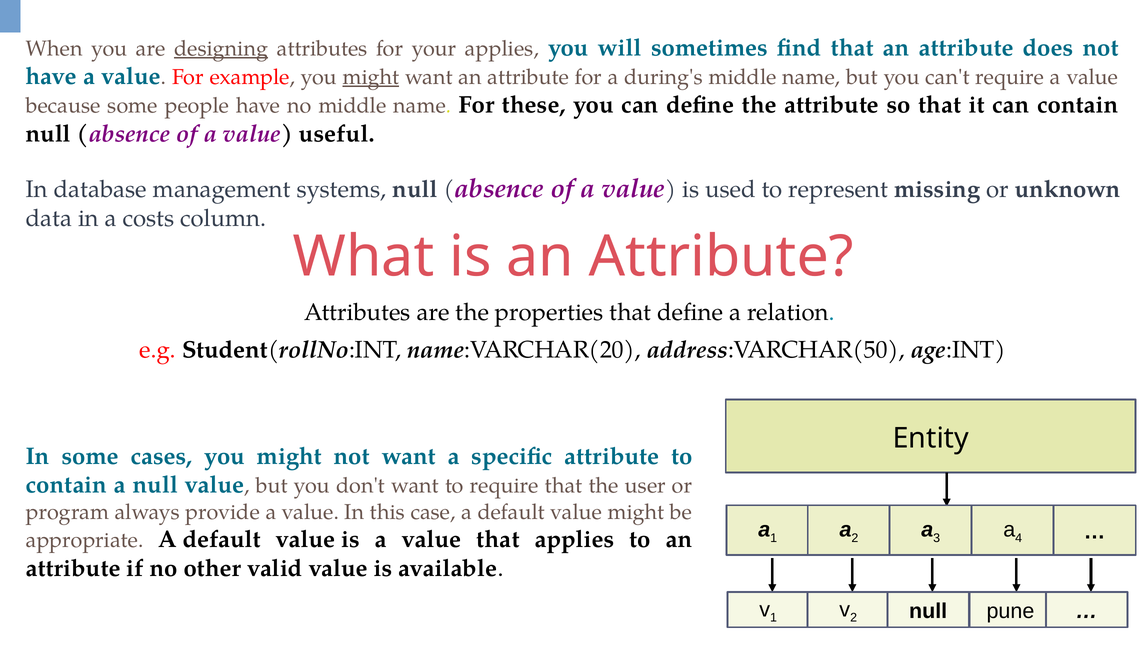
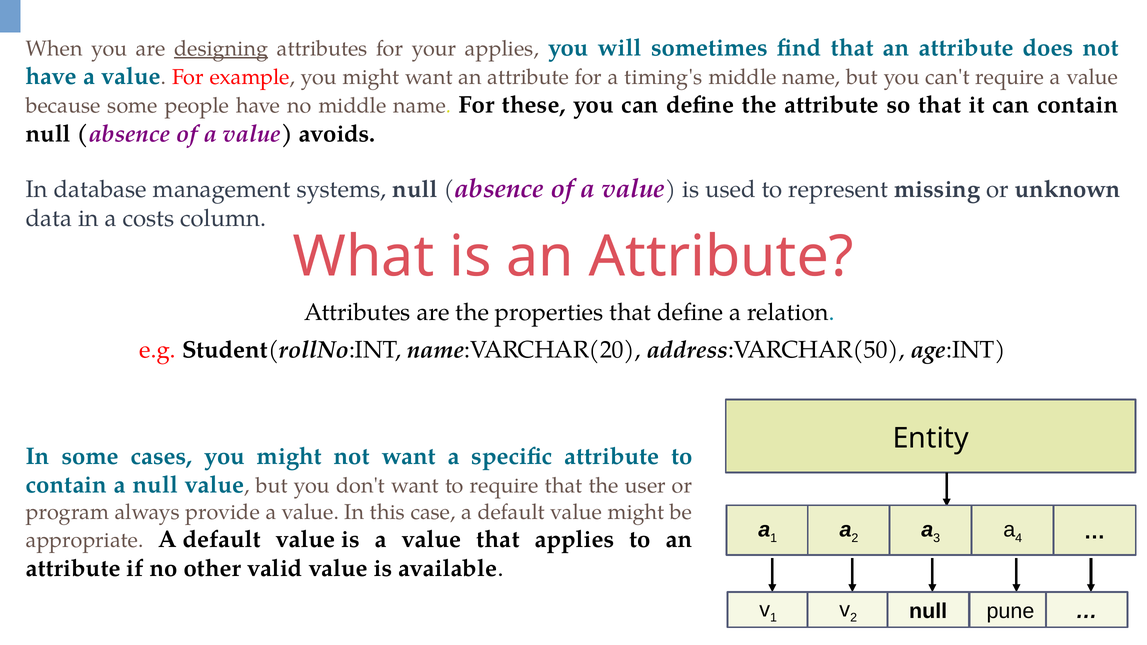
might at (371, 77) underline: present -> none
during's: during's -> timing's
useful: useful -> avoids
